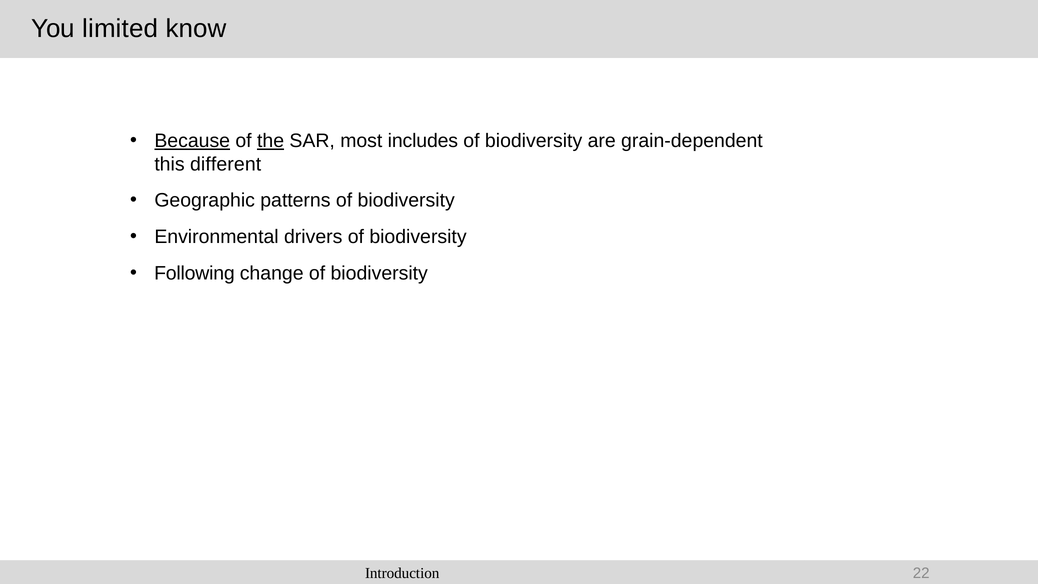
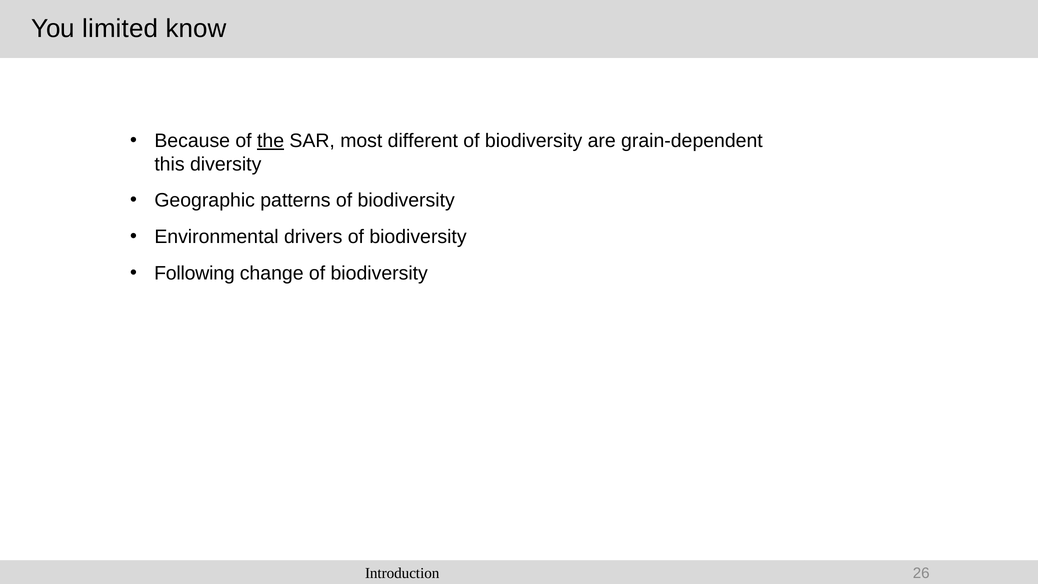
Because underline: present -> none
includes: includes -> different
different: different -> diversity
22: 22 -> 26
